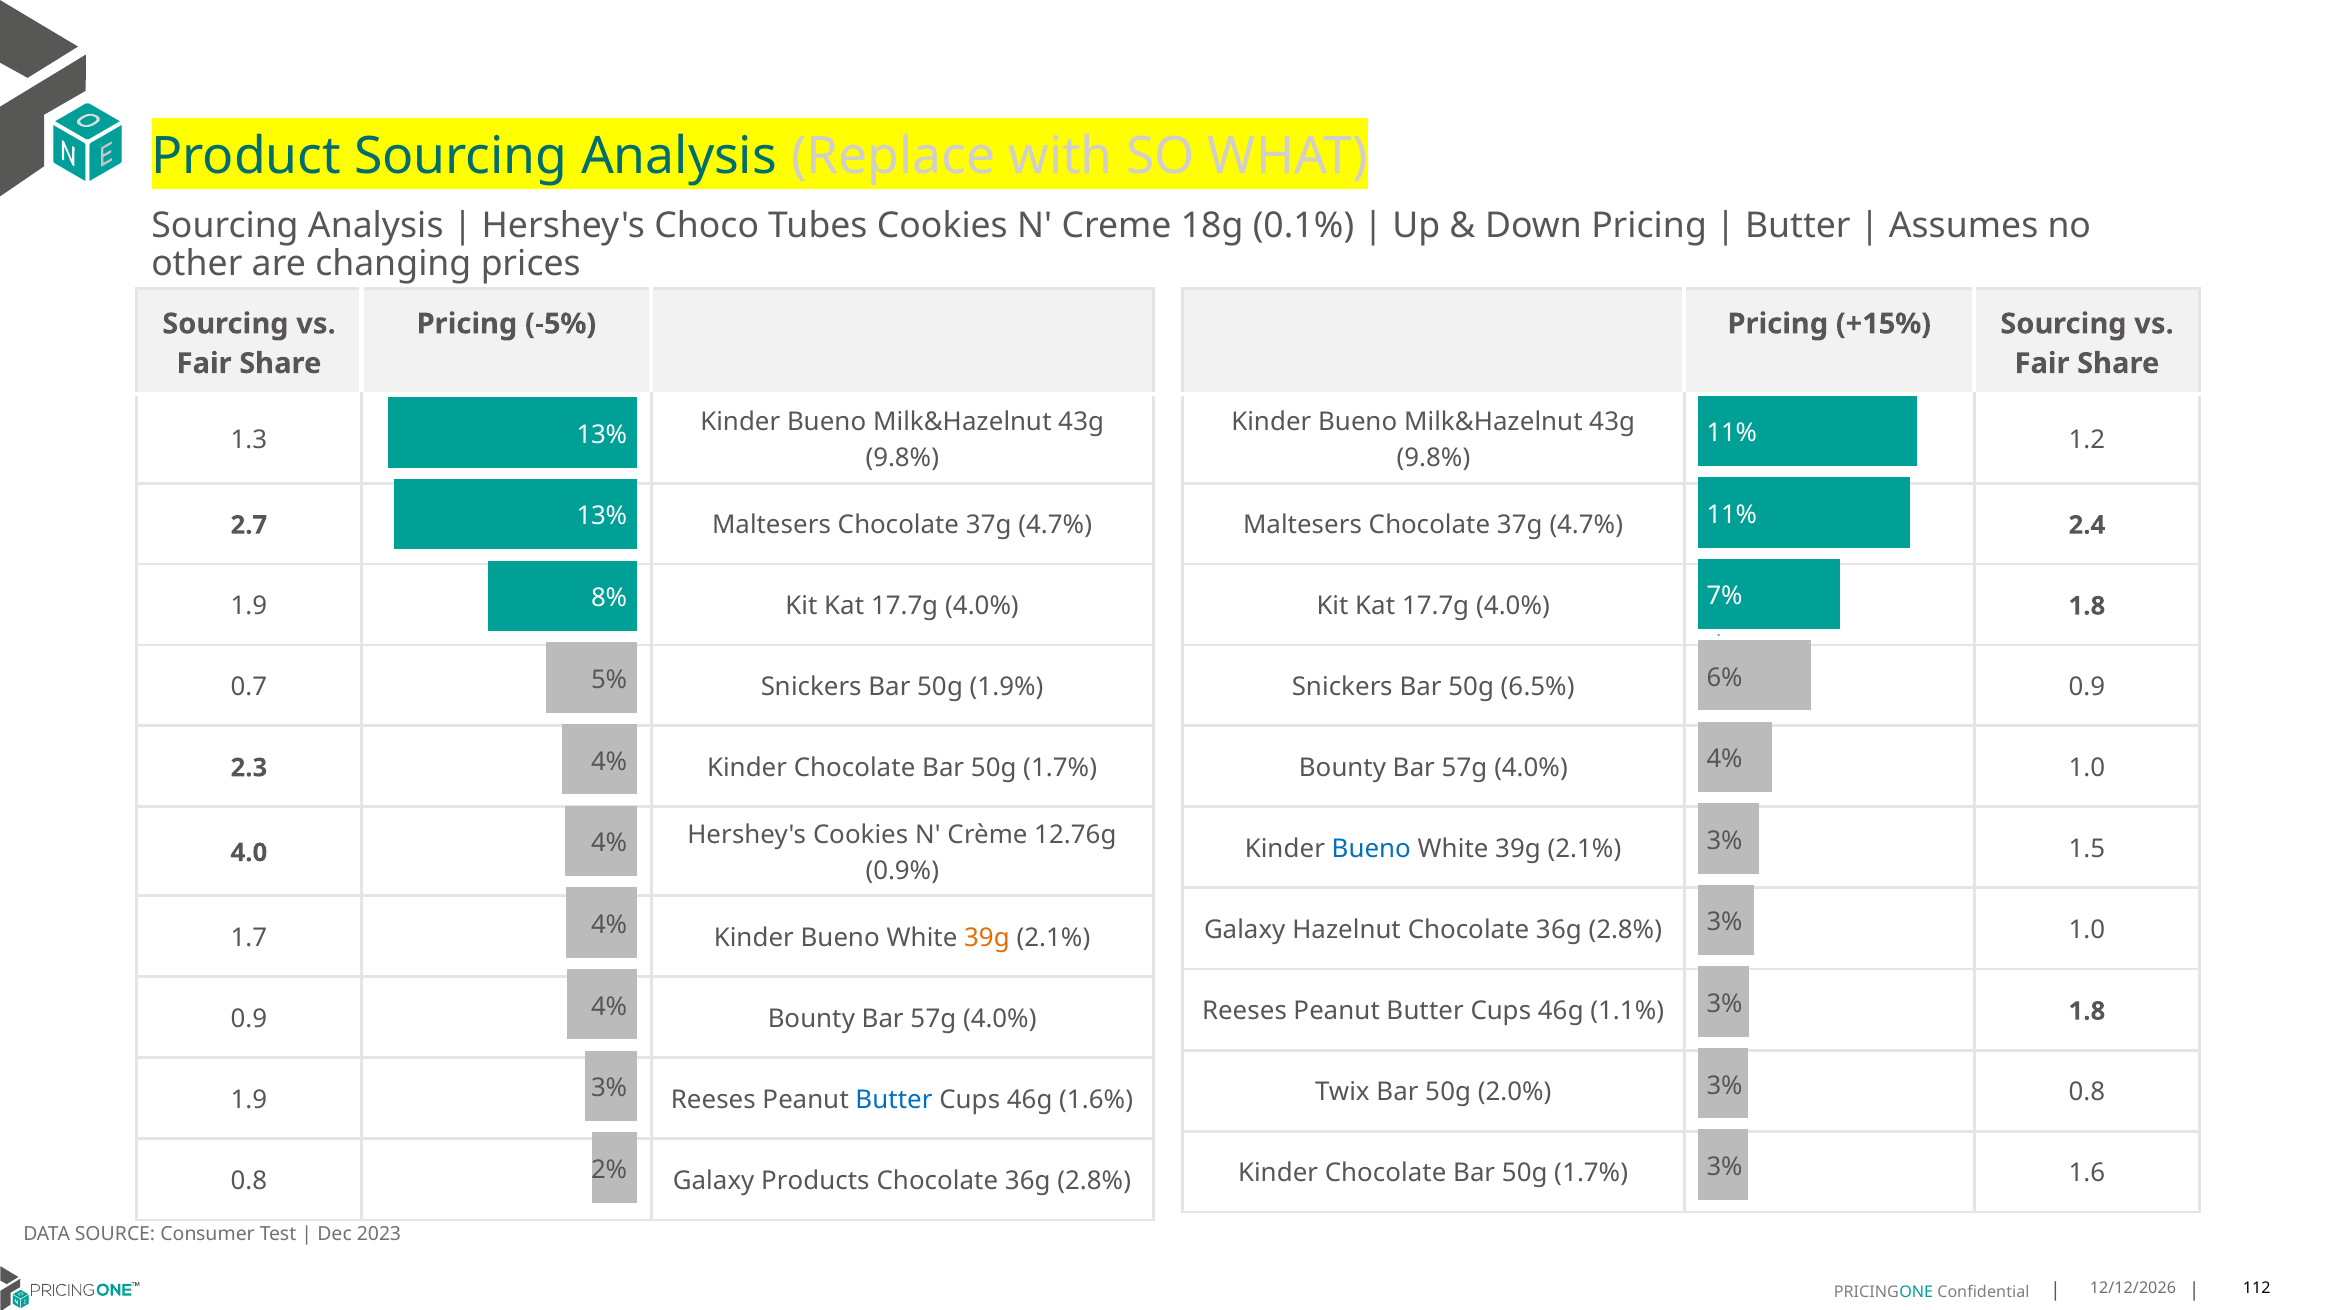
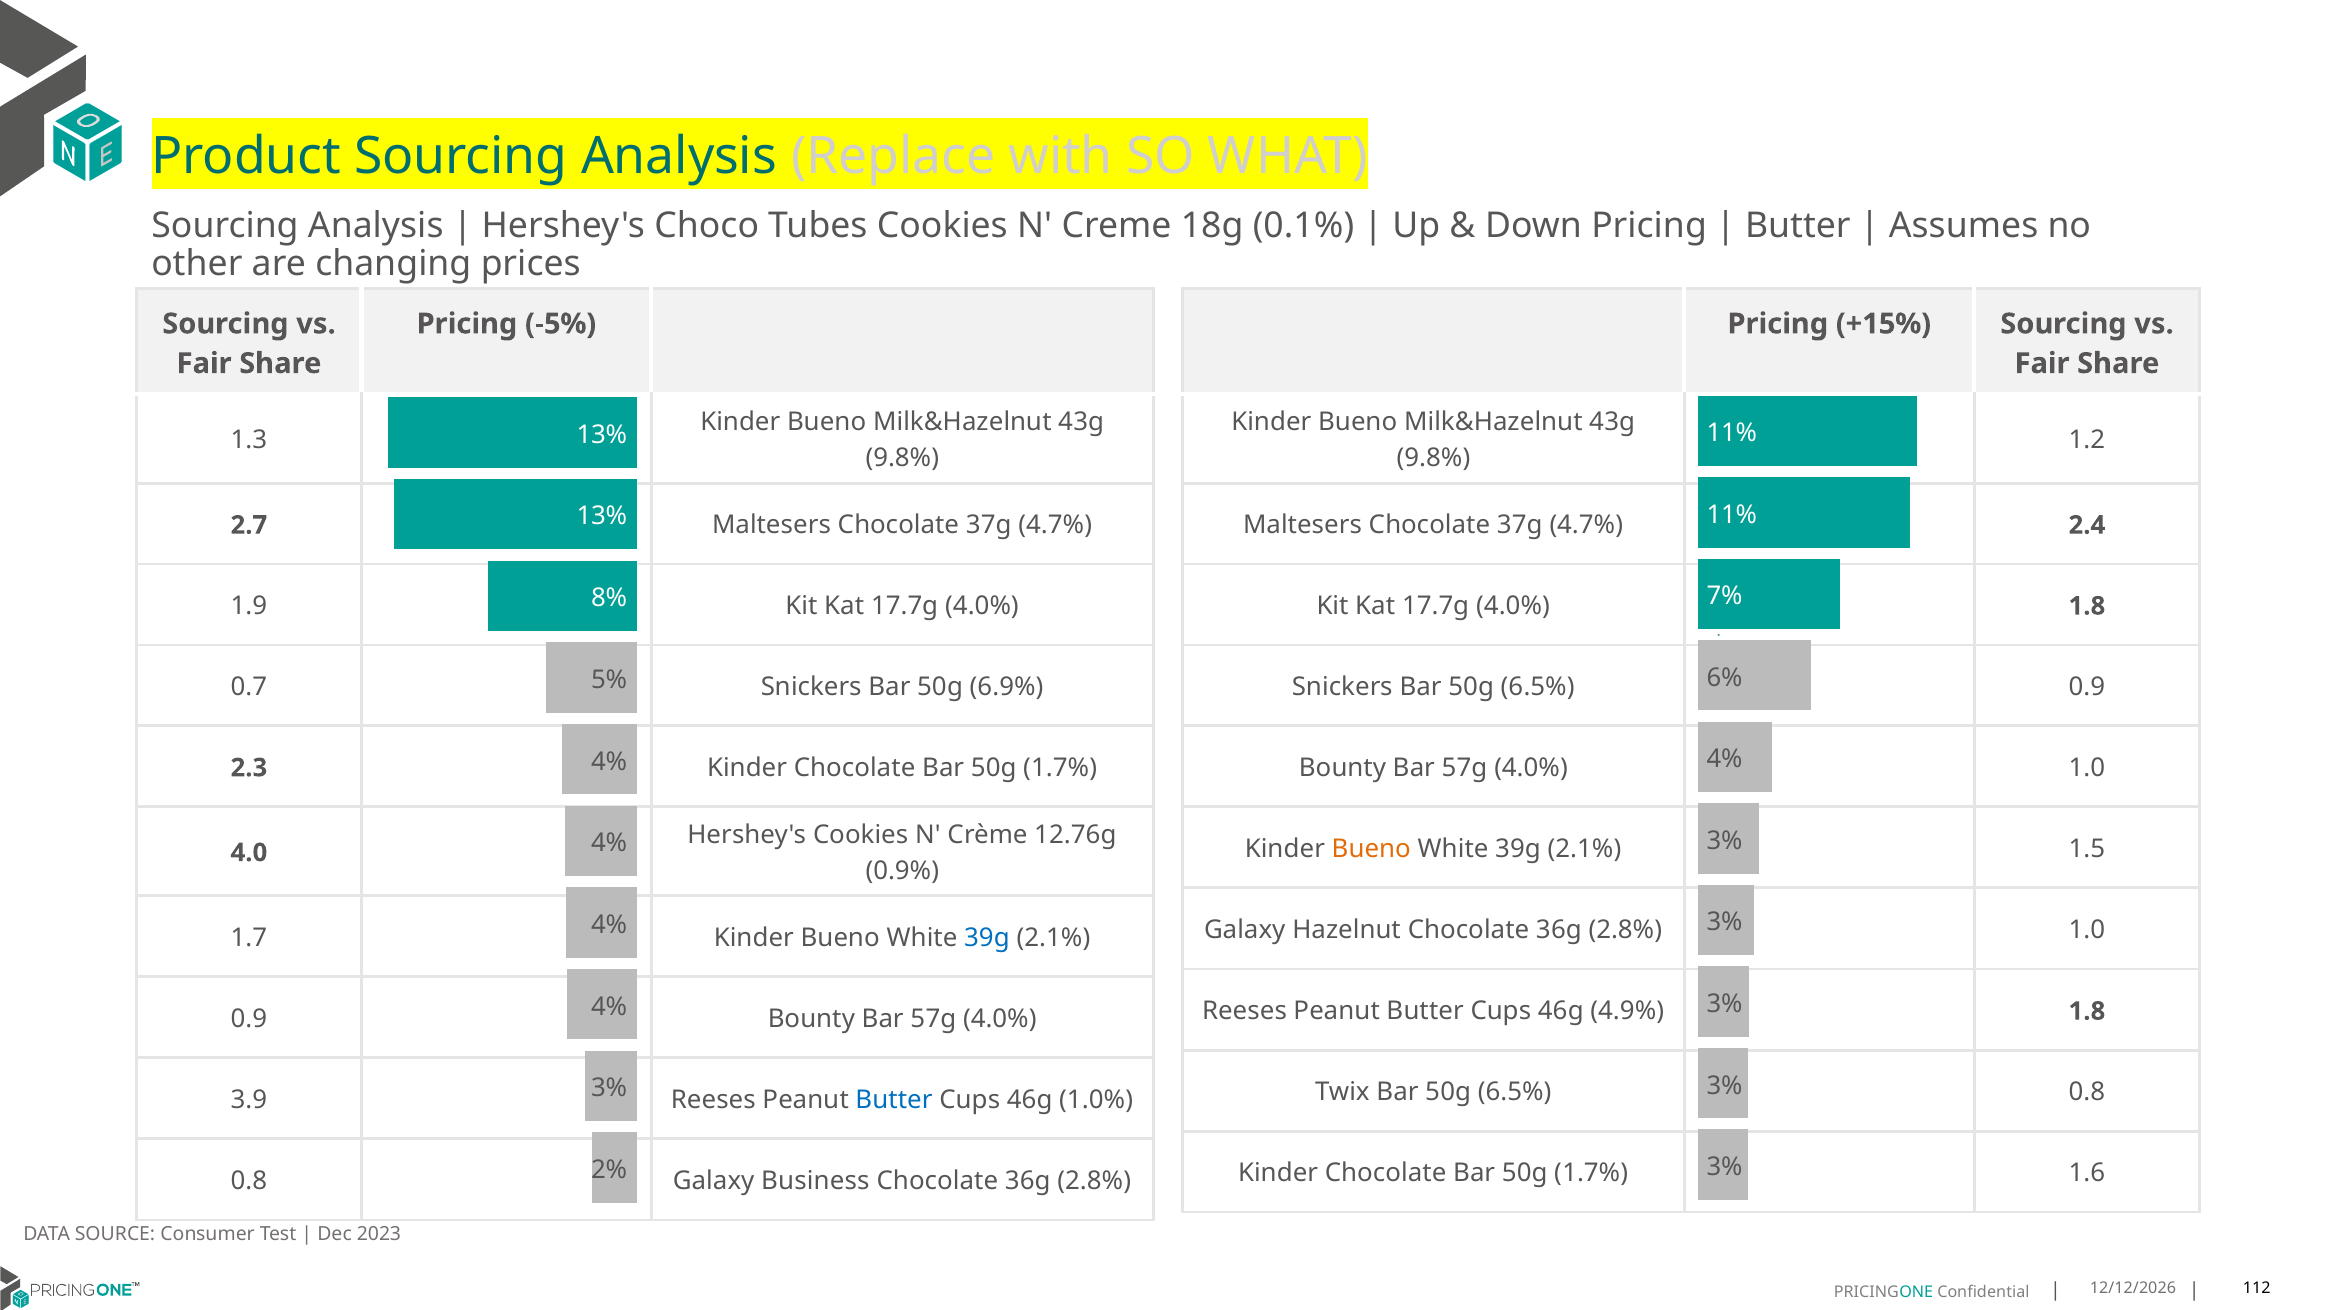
1.9%: 1.9% -> 6.9%
Bueno at (1371, 848) colour: blue -> orange
39g at (987, 937) colour: orange -> blue
1.1%: 1.1% -> 4.9%
Twix Bar 50g 2.0%: 2.0% -> 6.5%
1.9 at (249, 1099): 1.9 -> 3.9
1.6%: 1.6% -> 1.0%
Products: Products -> Business
